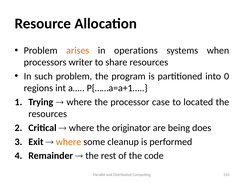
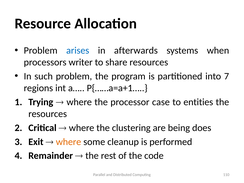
arises colour: orange -> blue
operations: operations -> afterwards
0: 0 -> 7
located: located -> entities
originator: originator -> clustering
